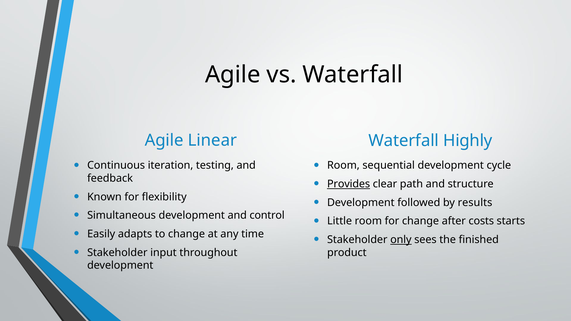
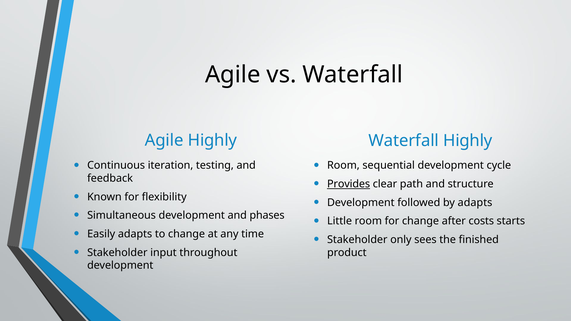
Agile Linear: Linear -> Highly
by results: results -> adapts
control: control -> phases
only underline: present -> none
